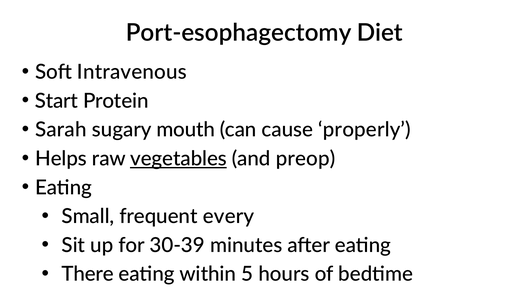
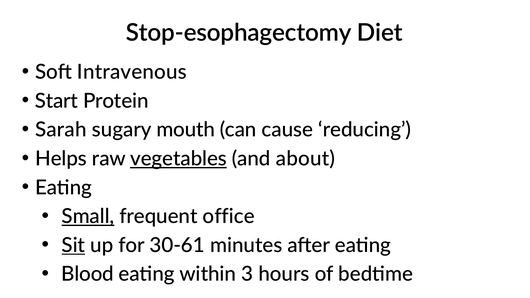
Port-esophagectomy: Port-esophagectomy -> Stop-esophagectomy
properly: properly -> reducing
preop: preop -> about
Small underline: none -> present
every: every -> office
Sit underline: none -> present
30-39: 30-39 -> 30-61
There: There -> Blood
5: 5 -> 3
